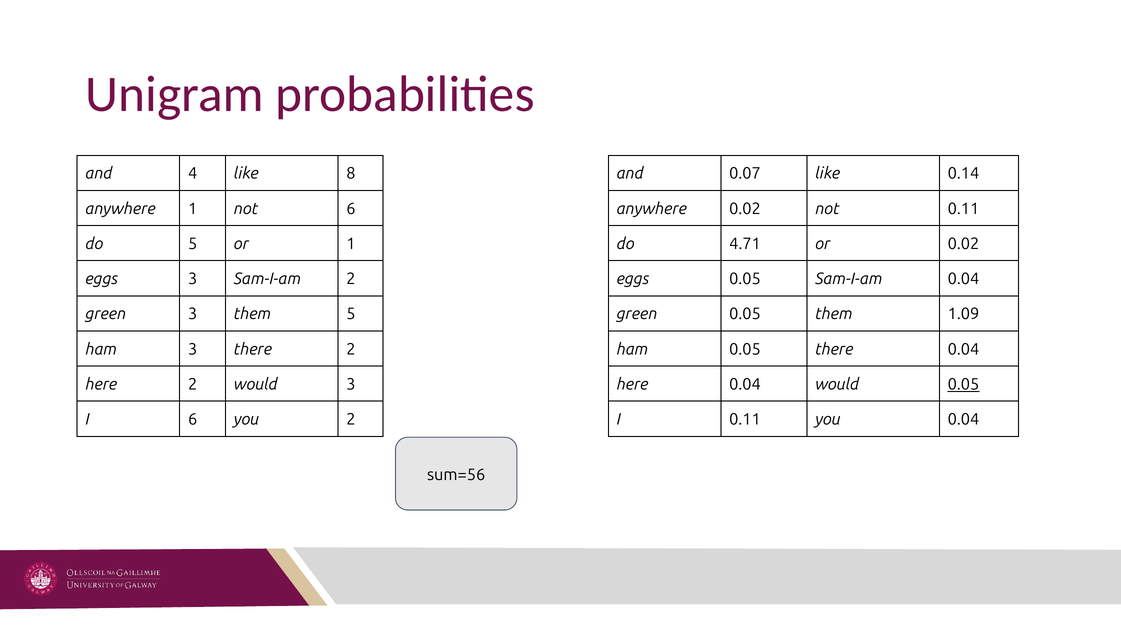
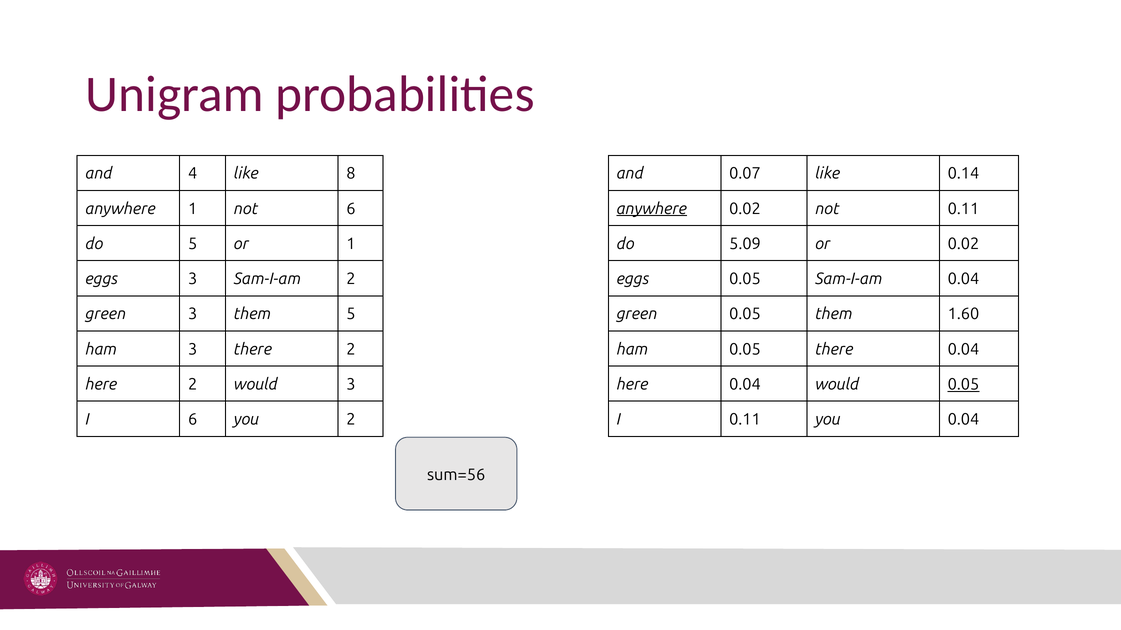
anywhere at (652, 209) underline: none -> present
4.71: 4.71 -> 5.09
1.09: 1.09 -> 1.60
